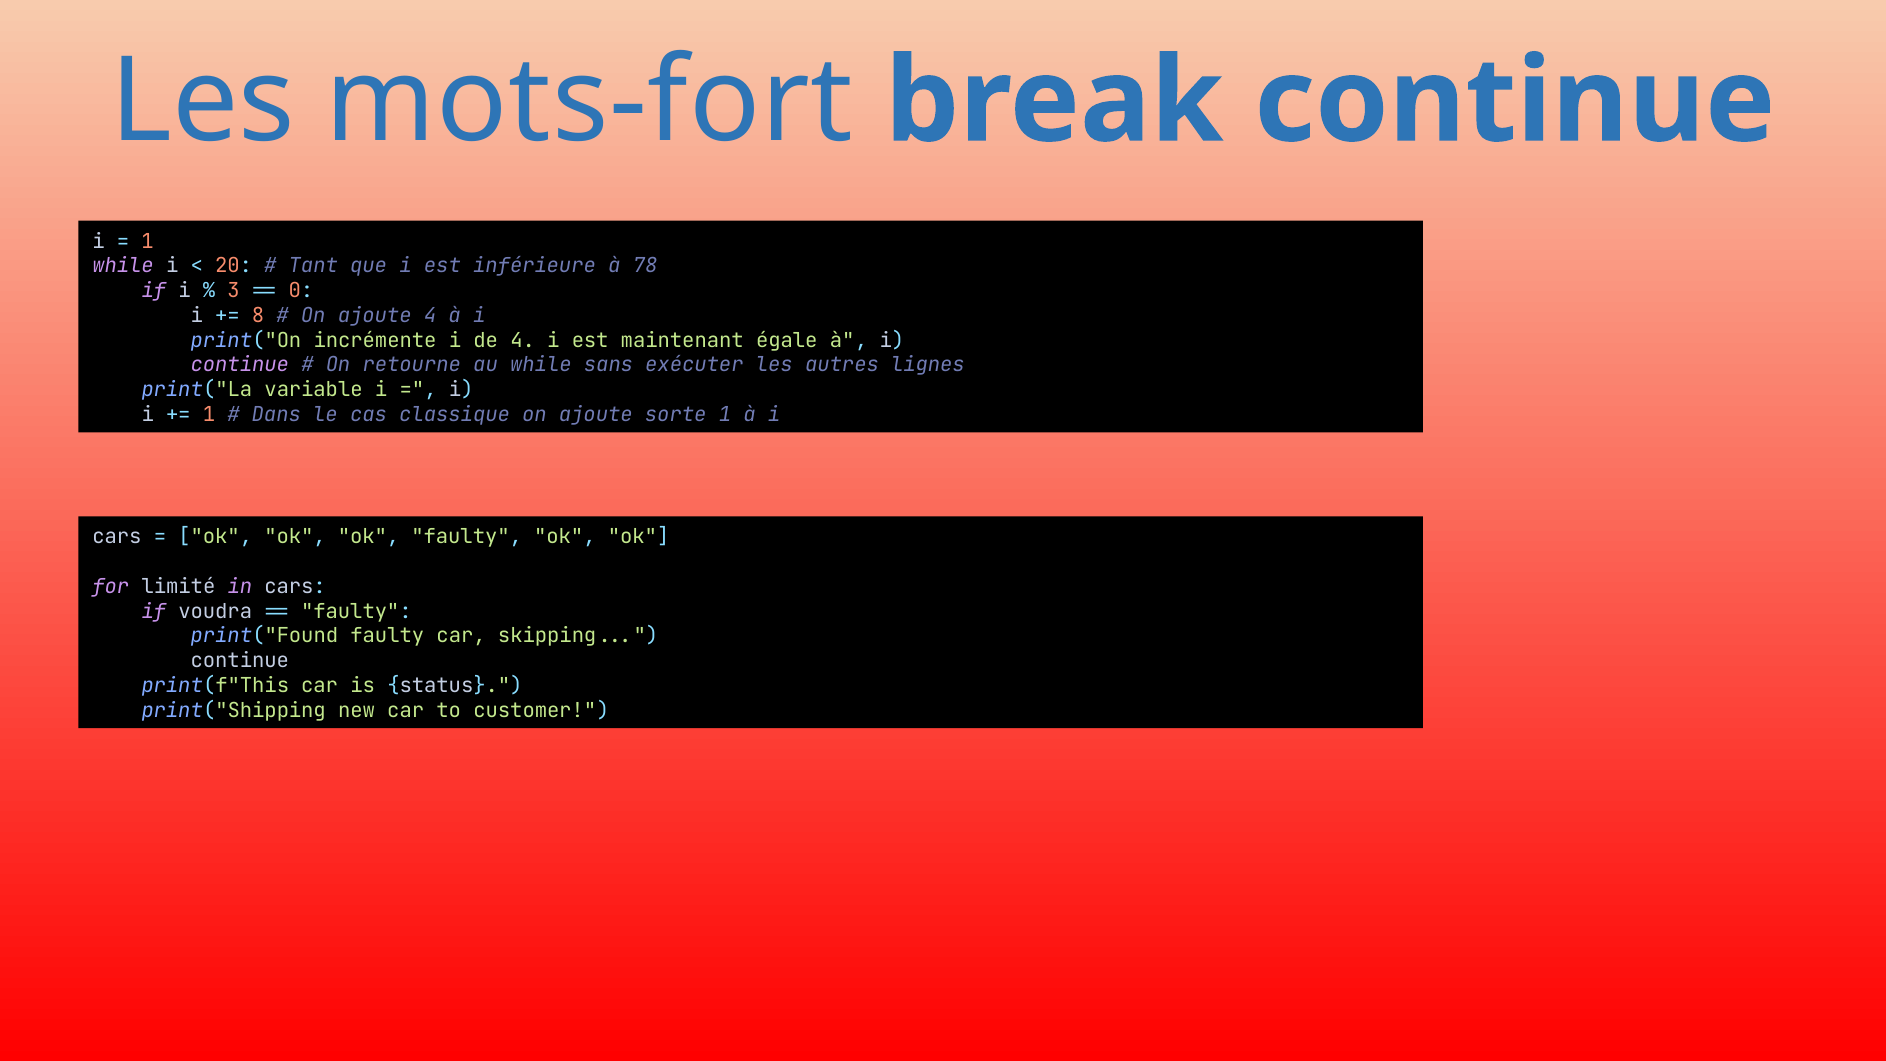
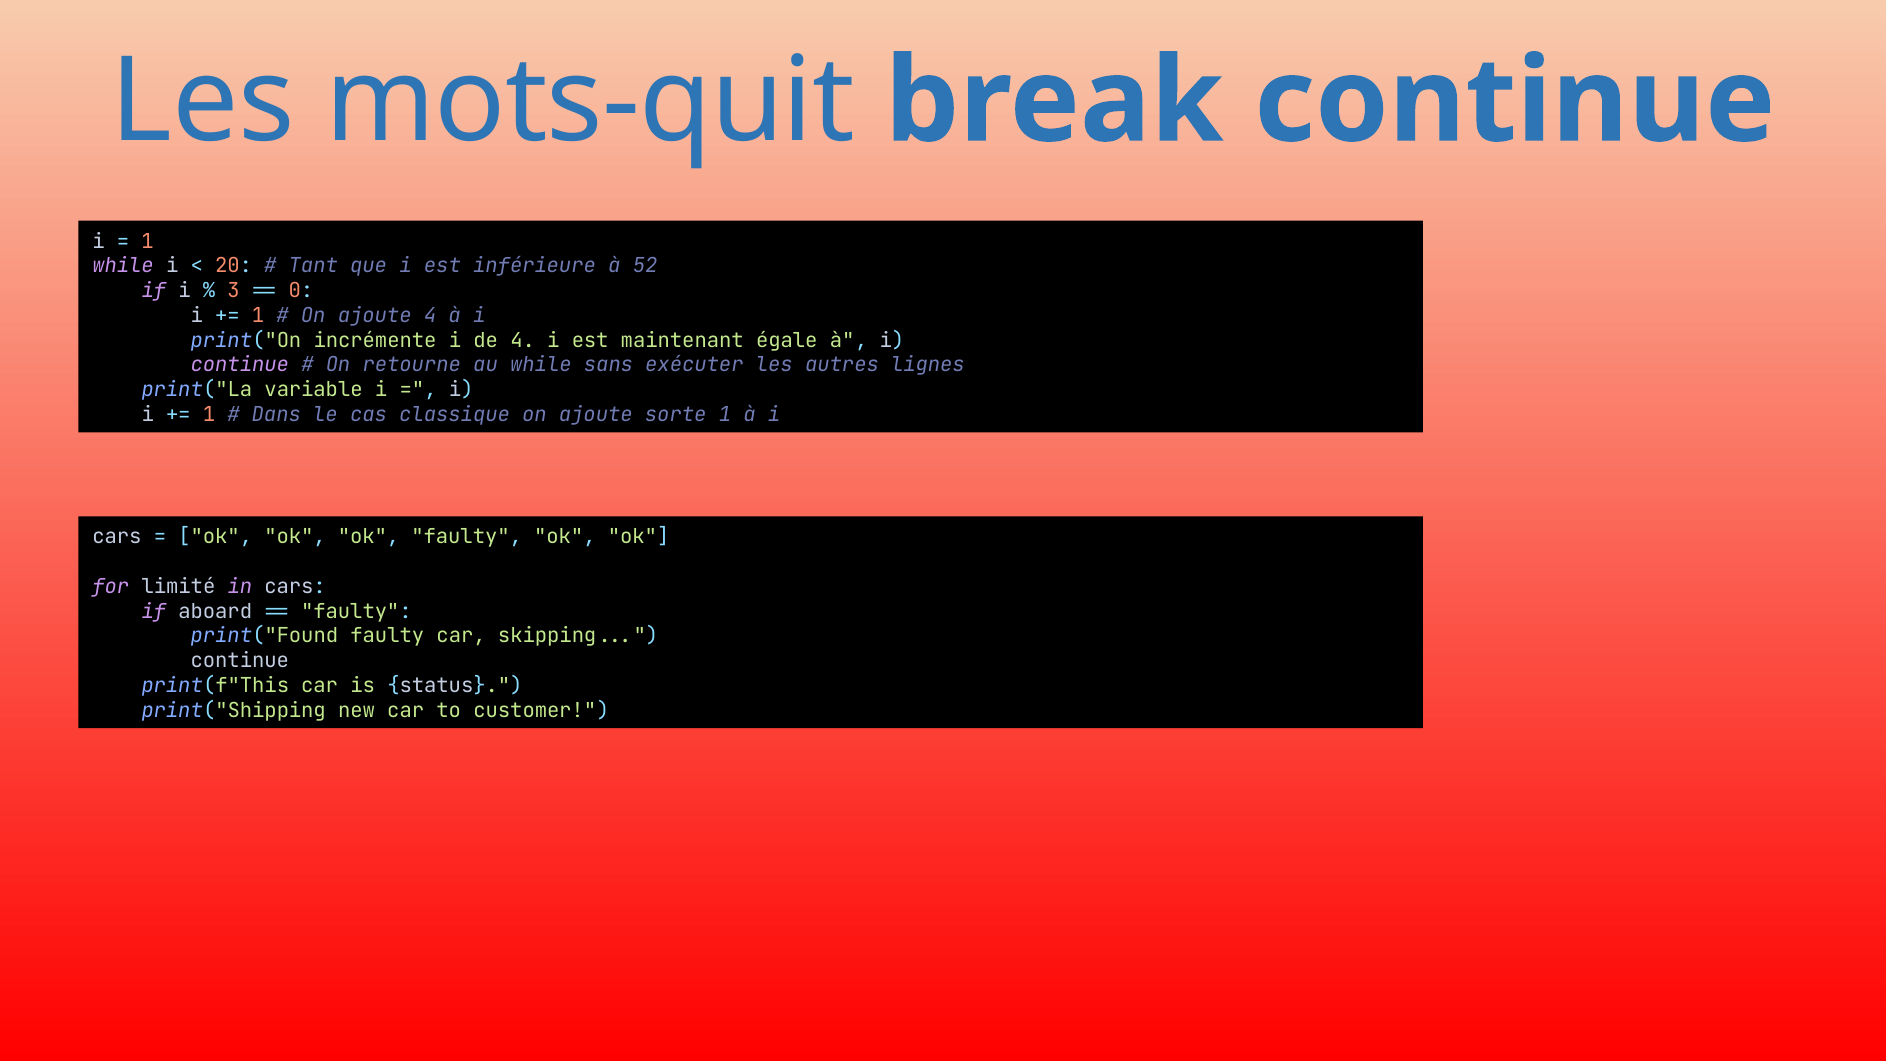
mots-fort: mots-fort -> mots-quit
78: 78 -> 52
8 at (258, 316): 8 -> 1
voudra: voudra -> aboard
